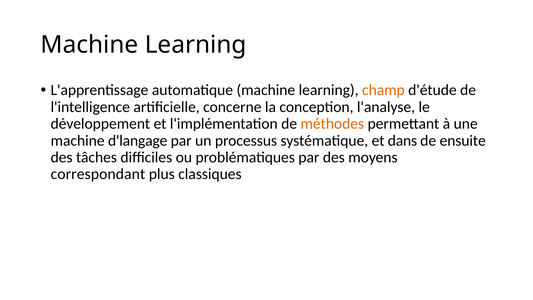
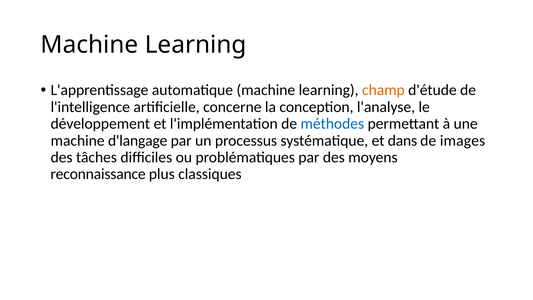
méthodes colour: orange -> blue
ensuite: ensuite -> images
correspondant: correspondant -> reconnaissance
